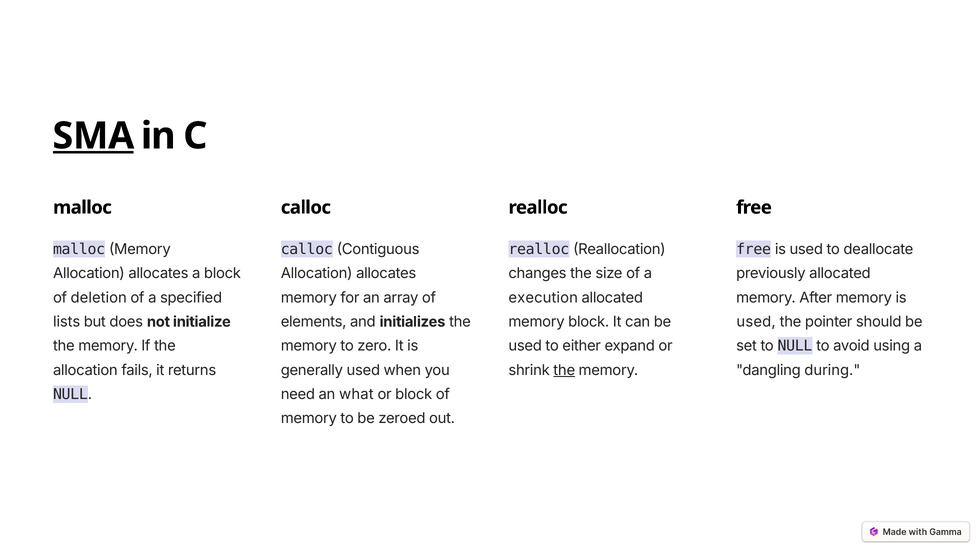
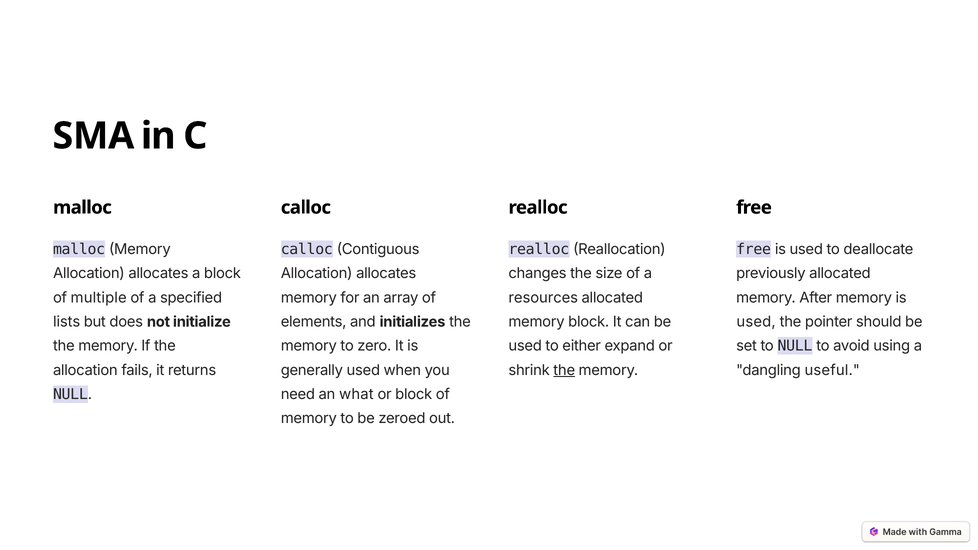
SMA underline: present -> none
deletion: deletion -> multiple
execution: execution -> resources
during: during -> useful
